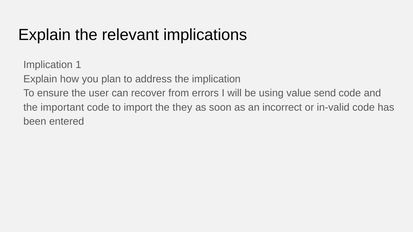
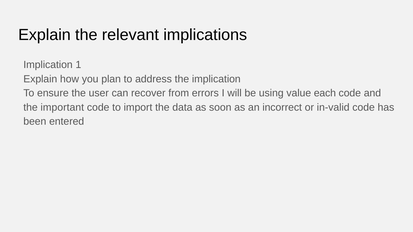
send: send -> each
they: they -> data
